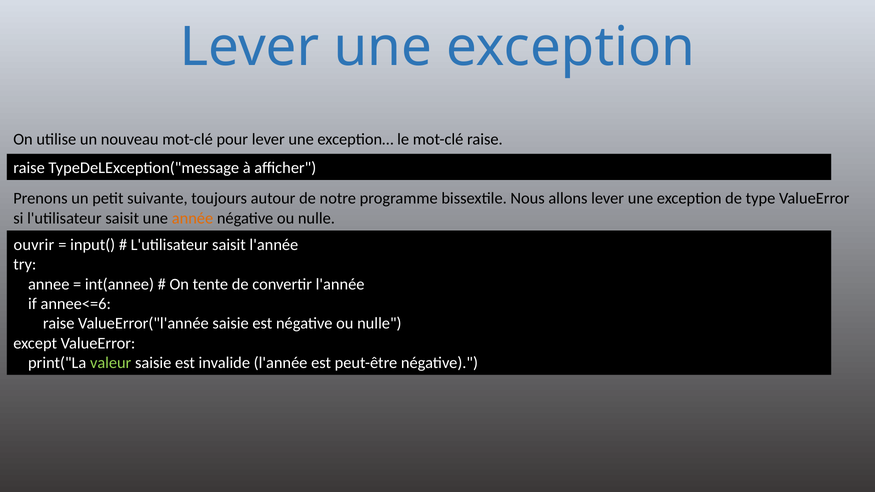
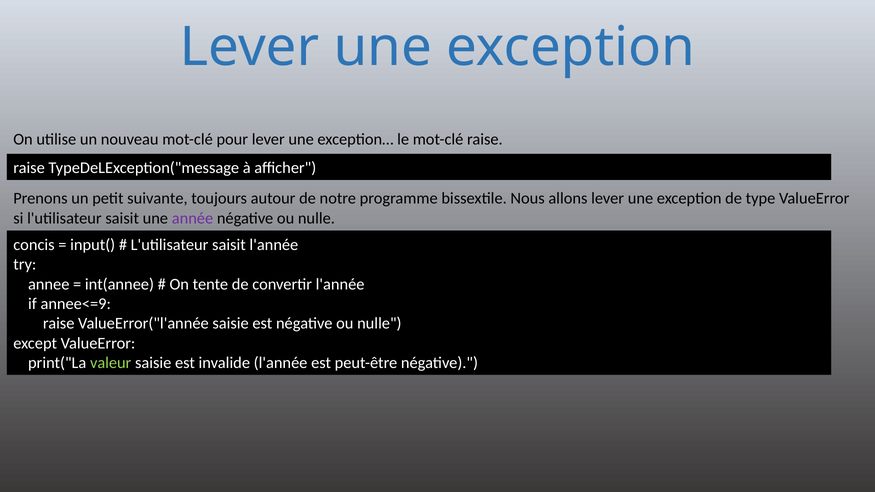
année colour: orange -> purple
ouvrir: ouvrir -> concis
annee<=6: annee<=6 -> annee<=9
